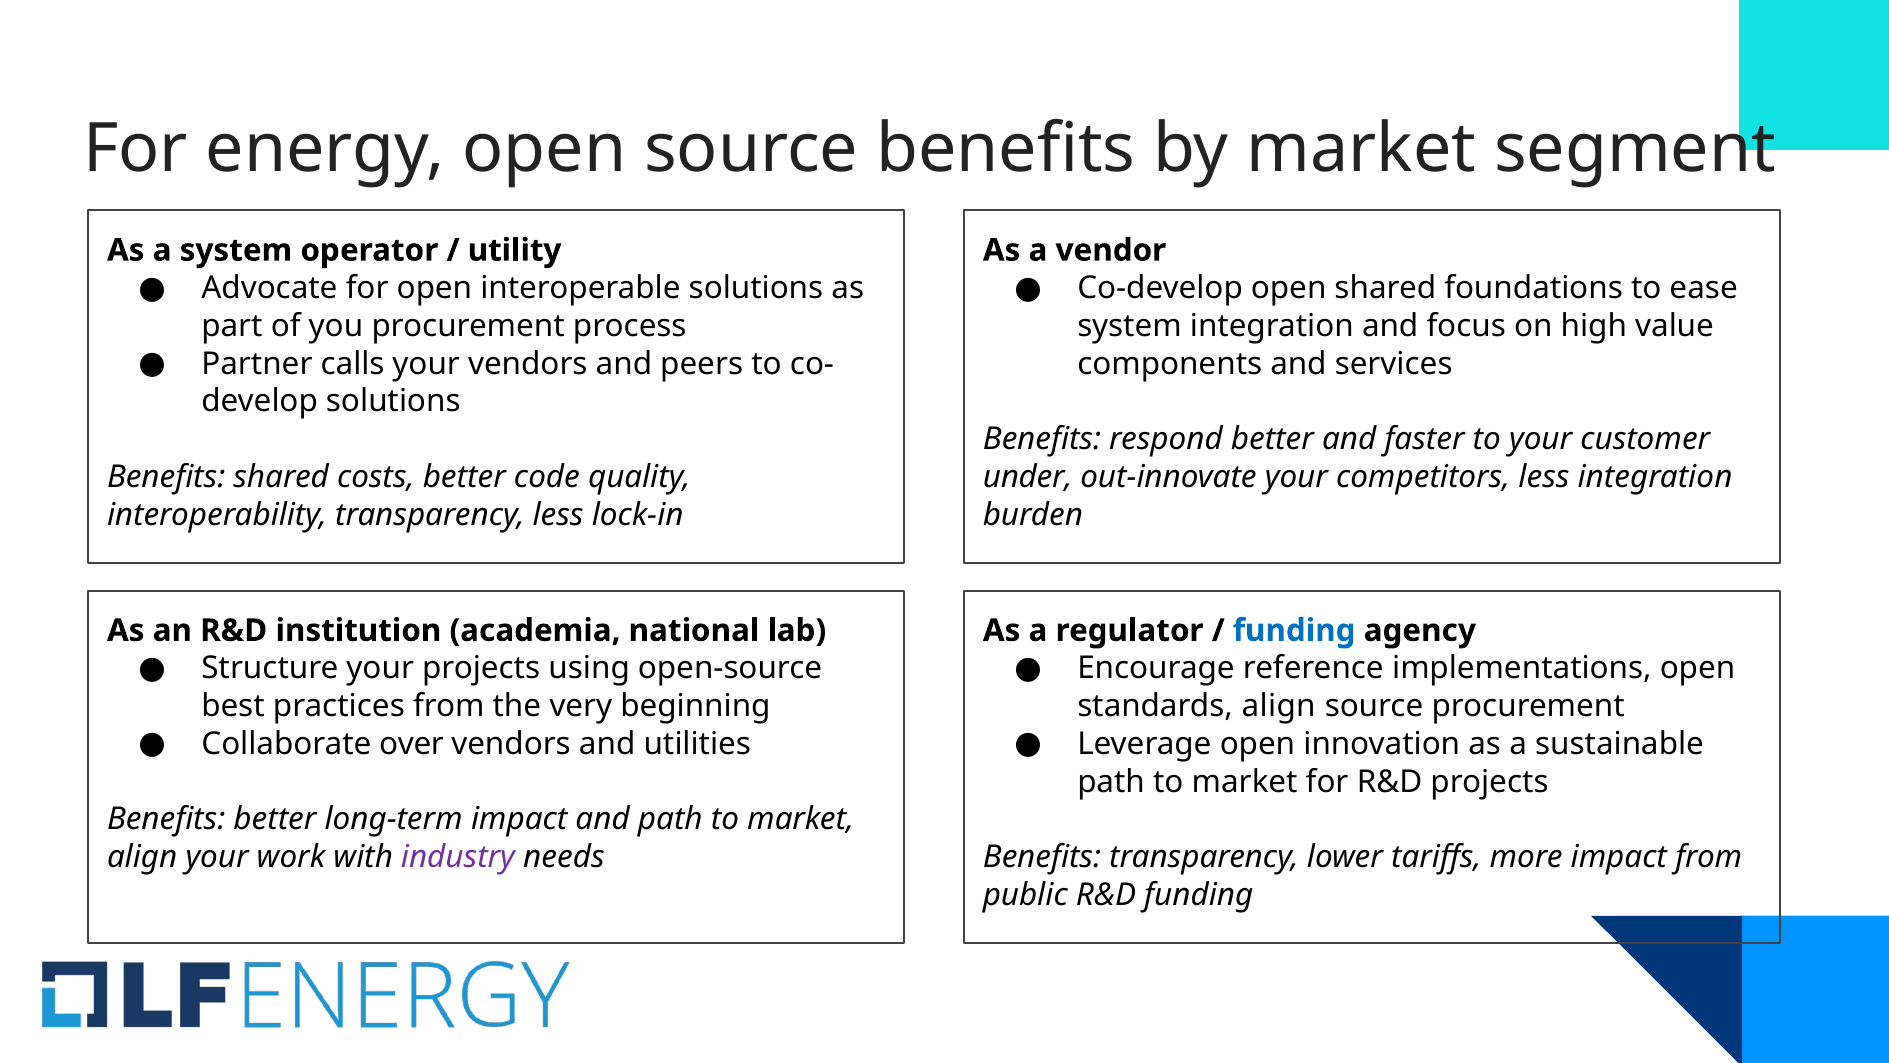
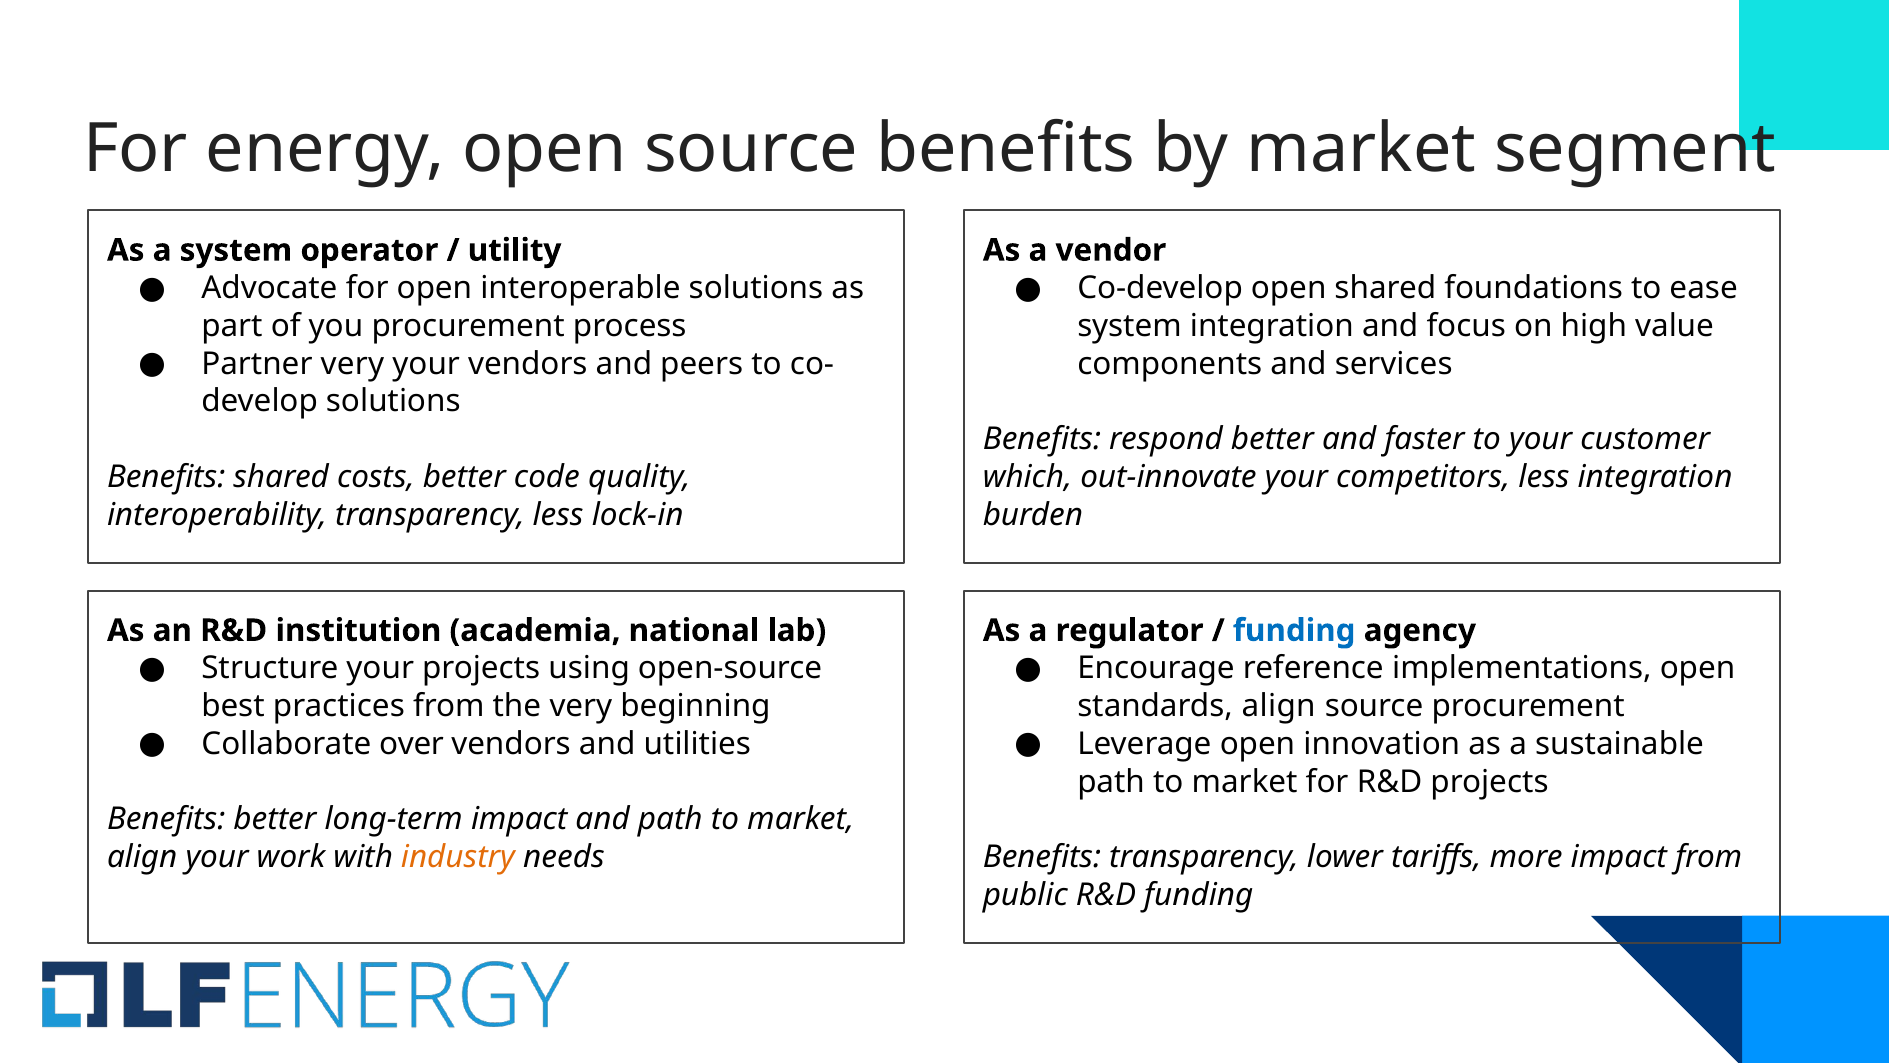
Partner calls: calls -> very
under: under -> which
industry colour: purple -> orange
